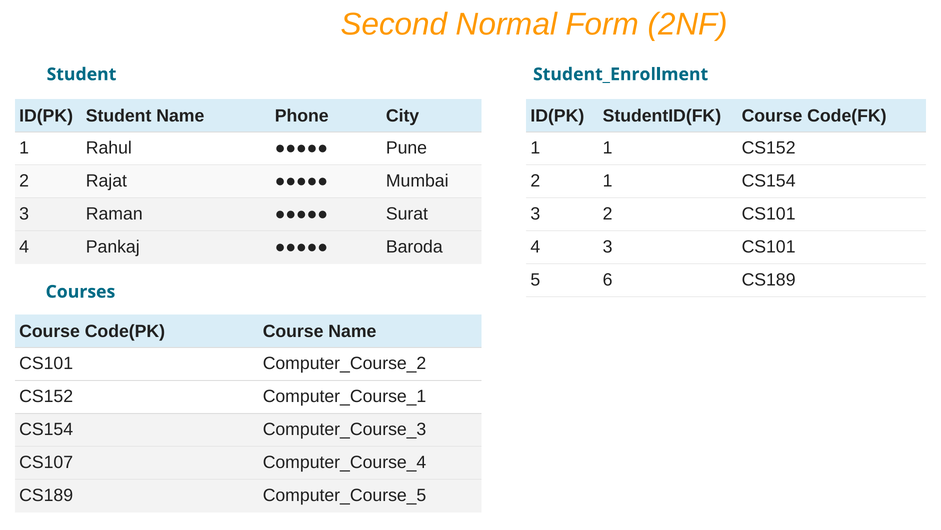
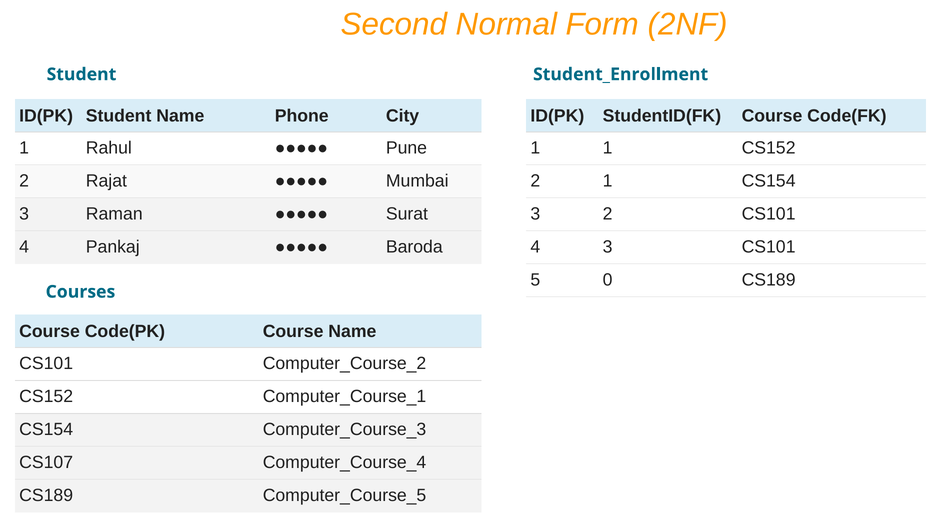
6: 6 -> 0
